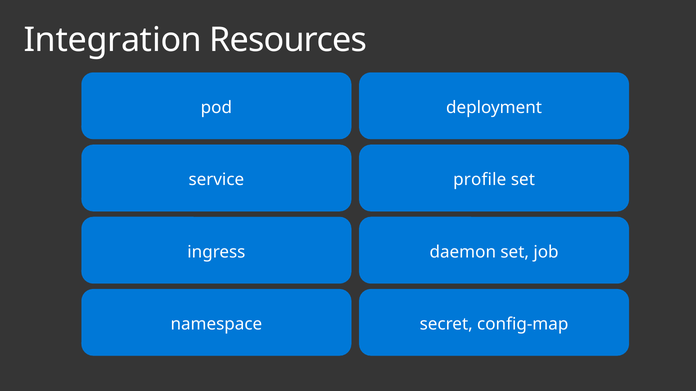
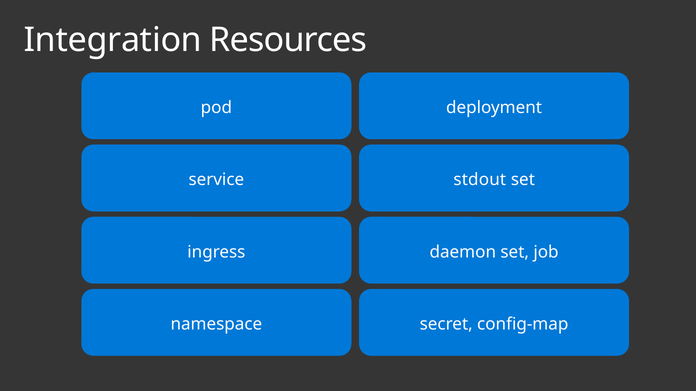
profile: profile -> stdout
